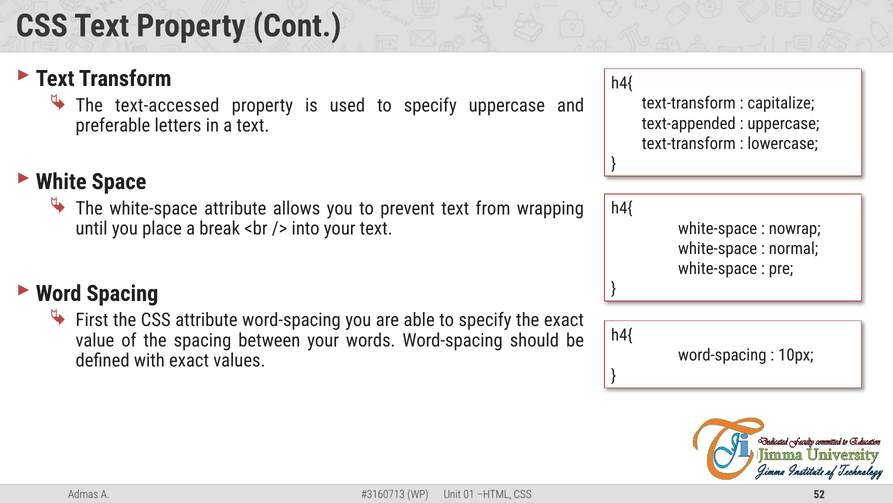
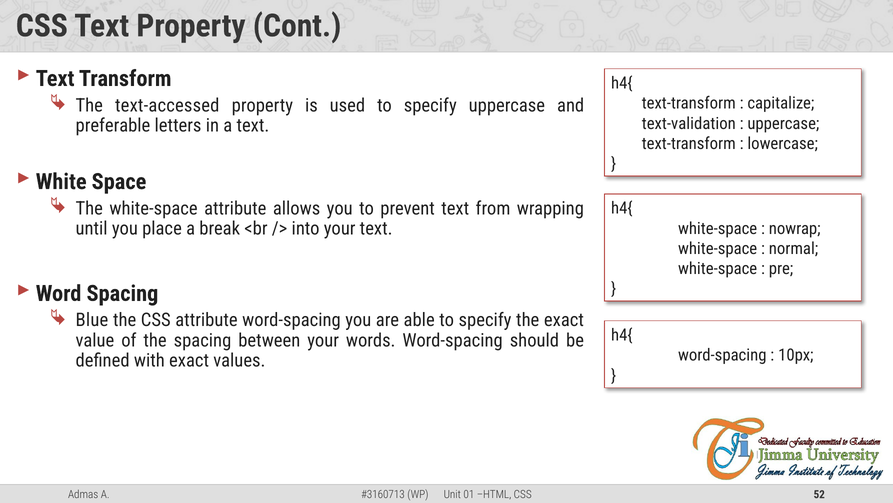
text-appended: text-appended -> text-validation
First: First -> Blue
